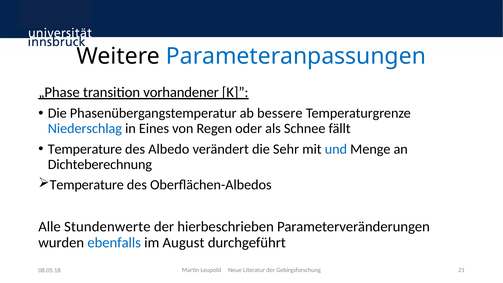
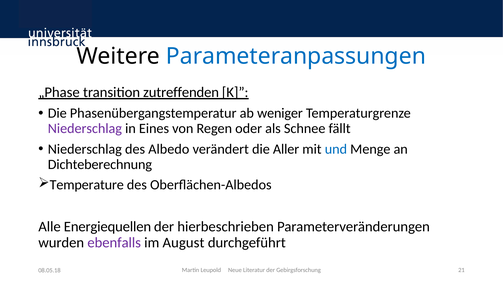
vorhandener: vorhandener -> zutreffenden
bessere: bessere -> weniger
Niederschlag at (85, 129) colour: blue -> purple
Temperature at (85, 149): Temperature -> Niederschlag
Sehr: Sehr -> Aller
Stundenwerte: Stundenwerte -> Energiequellen
ebenfalls colour: blue -> purple
